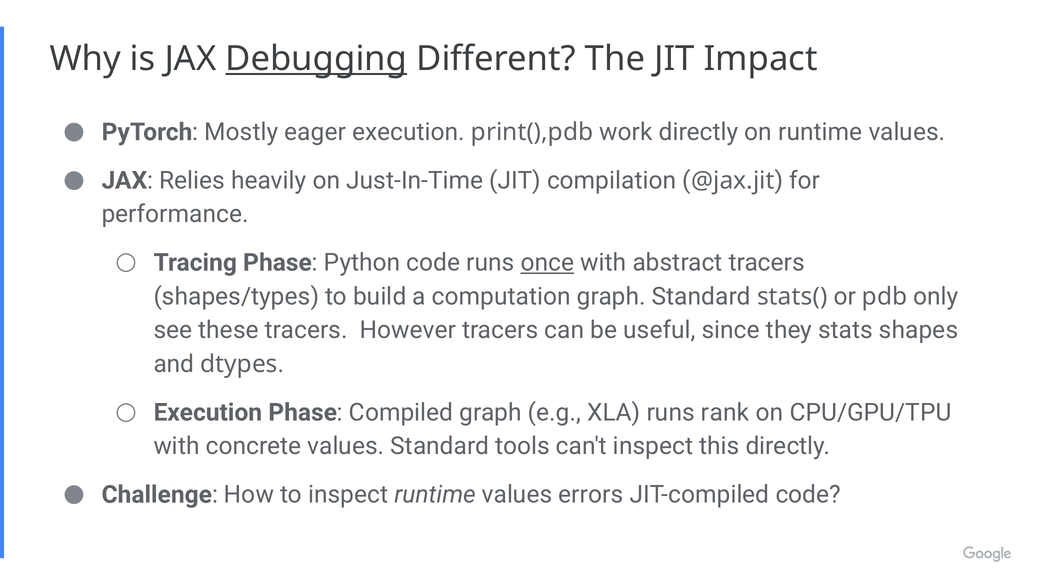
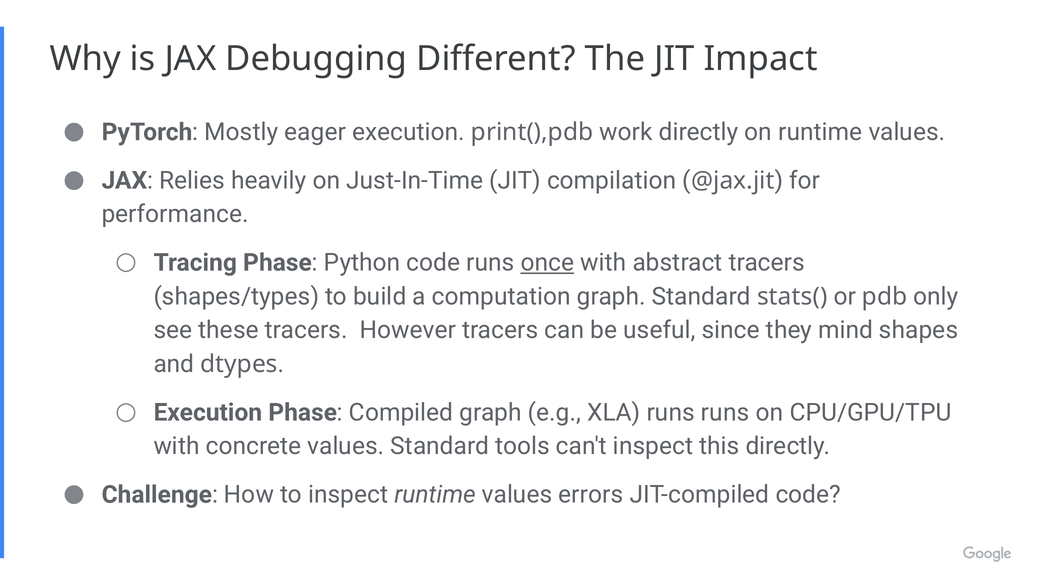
Debugging underline: present -> none
stats: stats -> mind
runs rank: rank -> runs
